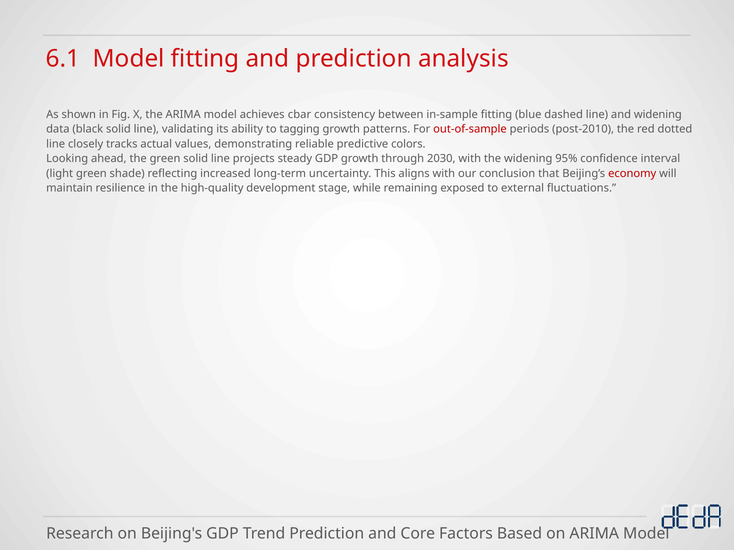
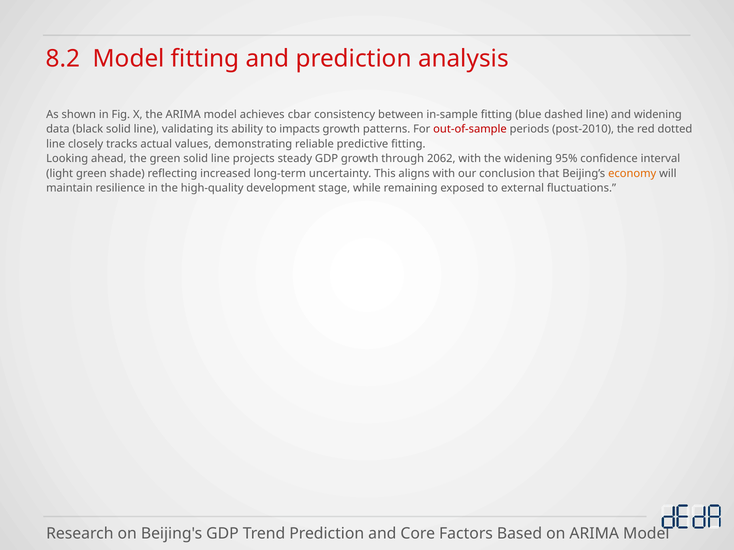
6.1: 6.1 -> 8.2
tagging: tagging -> impacts
predictive colors: colors -> fitting
2030: 2030 -> 2062
economy colour: red -> orange
